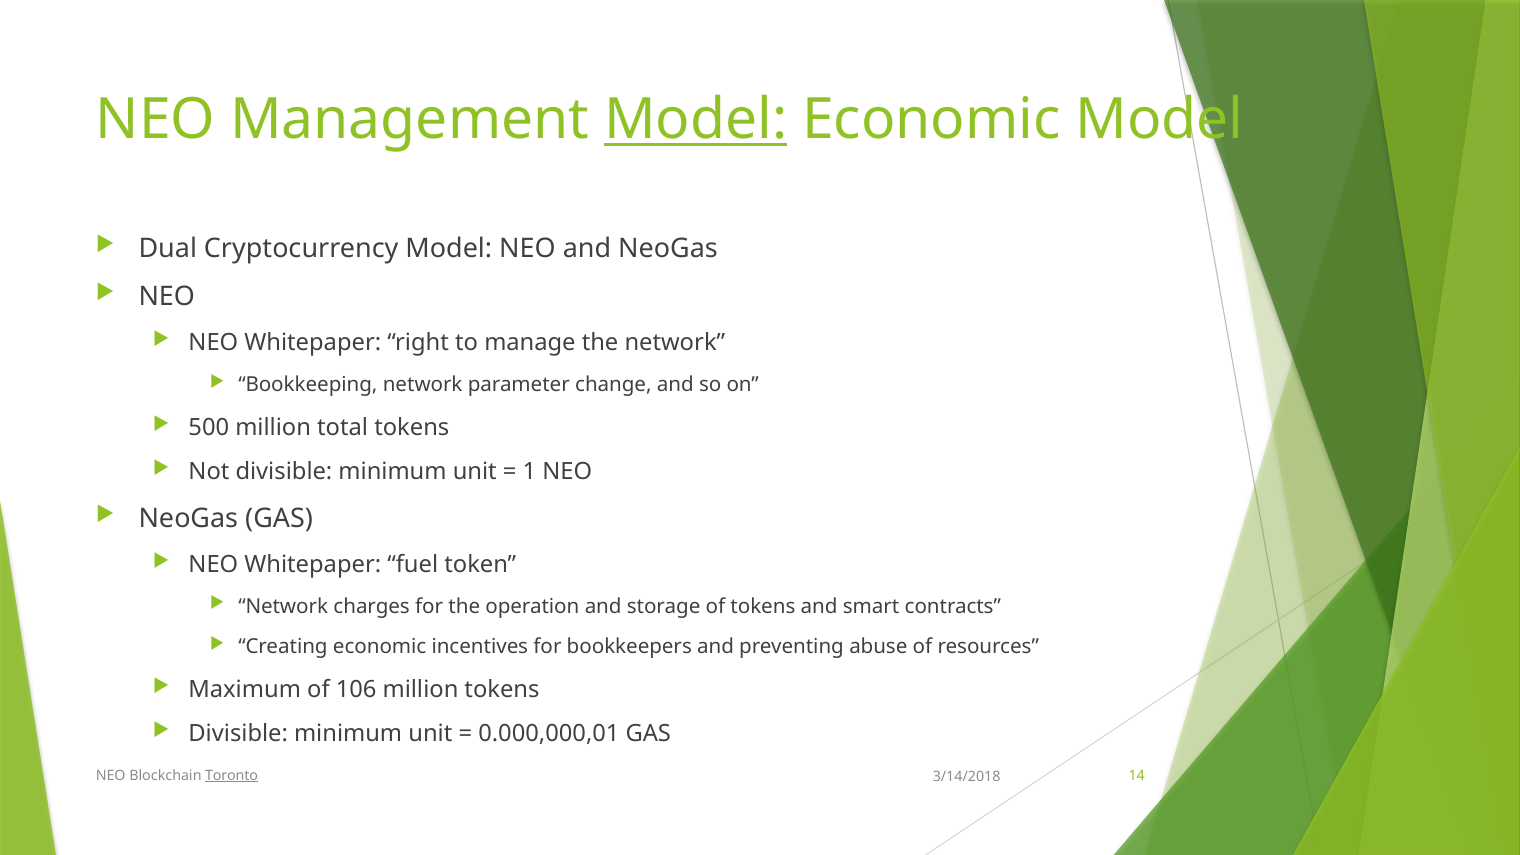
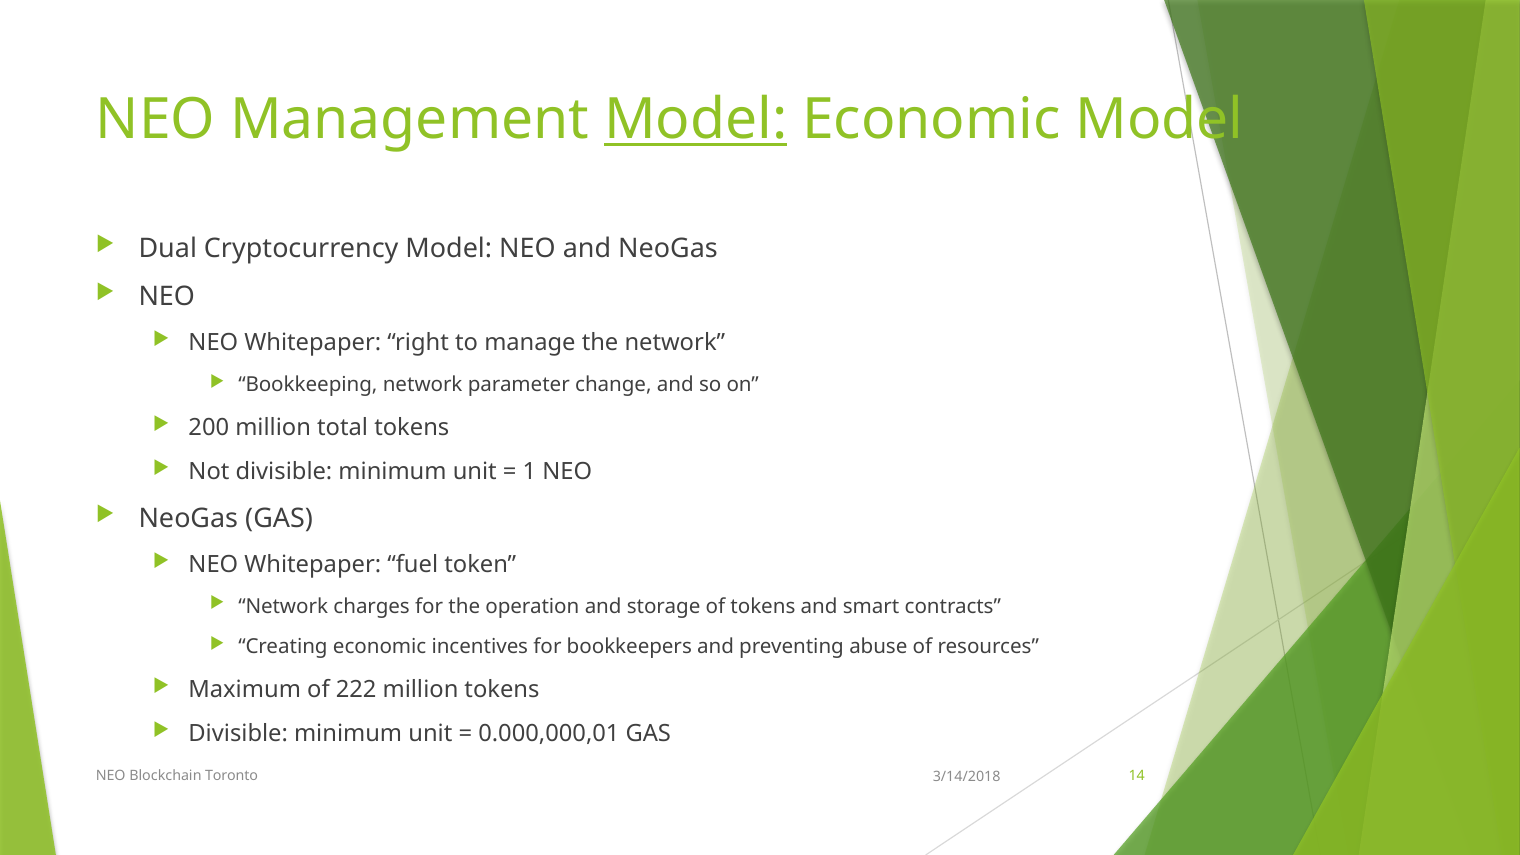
500: 500 -> 200
106: 106 -> 222
Toronto underline: present -> none
